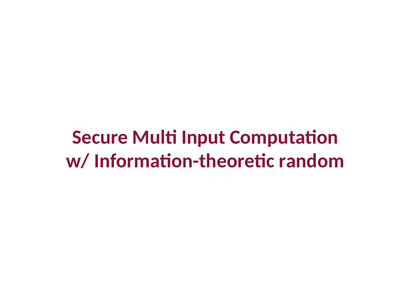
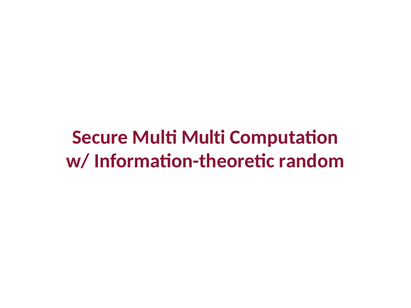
Multi Input: Input -> Multi
